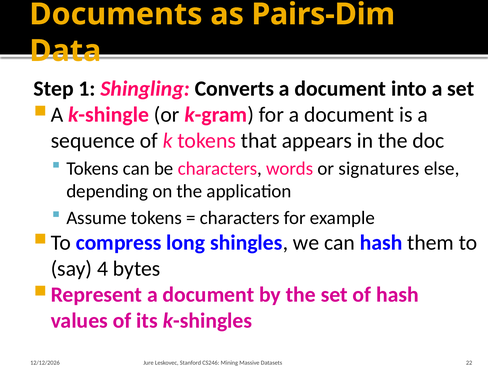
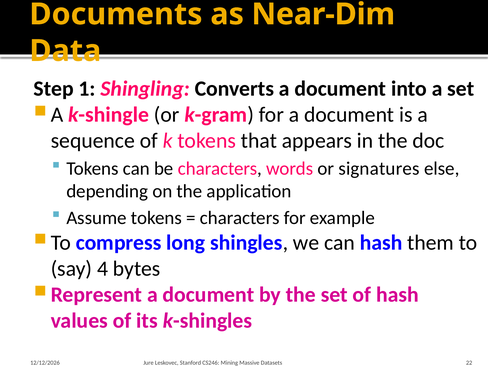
Pairs-Dim: Pairs-Dim -> Near-Dim
